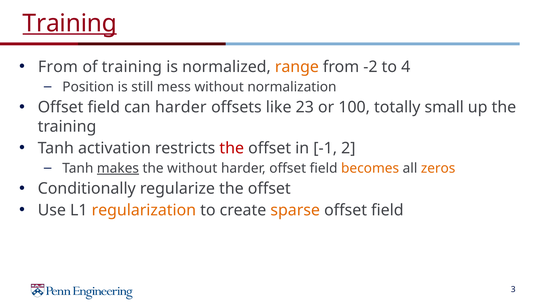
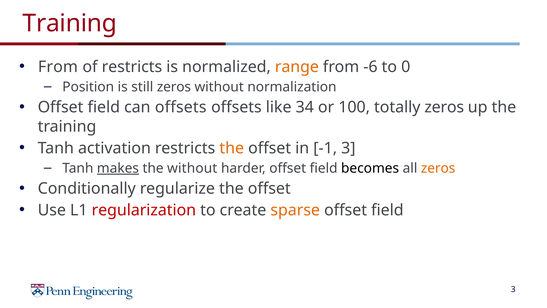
Training at (70, 23) underline: present -> none
of training: training -> restricts
-2: -2 -> -6
4: 4 -> 0
still mess: mess -> zeros
can harder: harder -> offsets
23: 23 -> 34
totally small: small -> zeros
the at (232, 148) colour: red -> orange
-1 2: 2 -> 3
becomes colour: orange -> black
regularization colour: orange -> red
